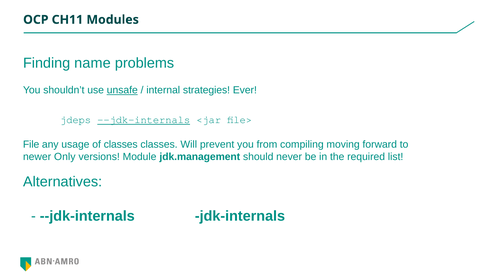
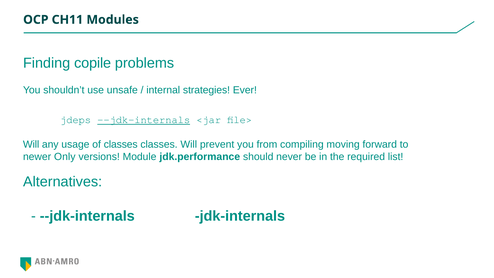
name: name -> copile
unsafe underline: present -> none
File at (31, 144): File -> Will
jdk.management: jdk.management -> jdk.performance
